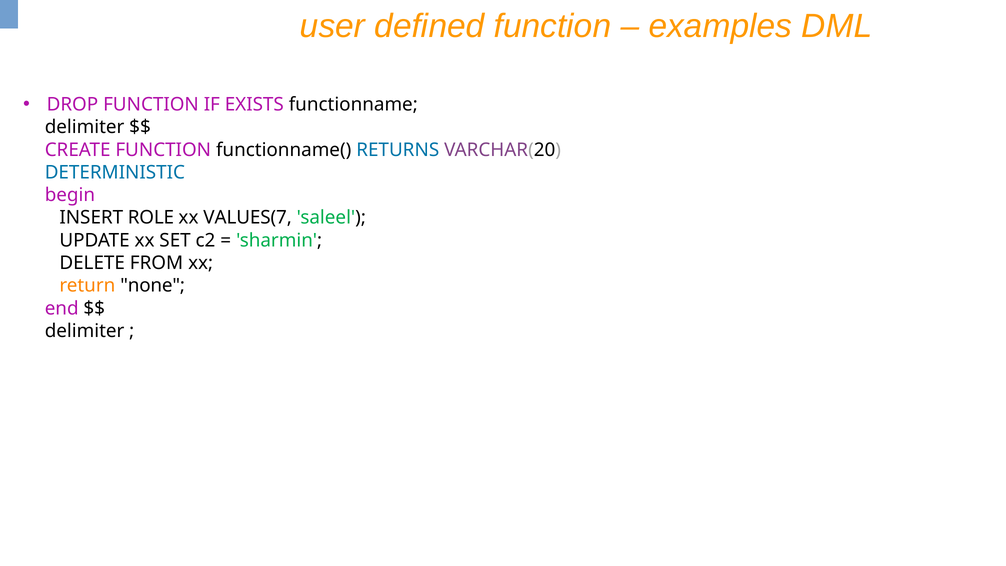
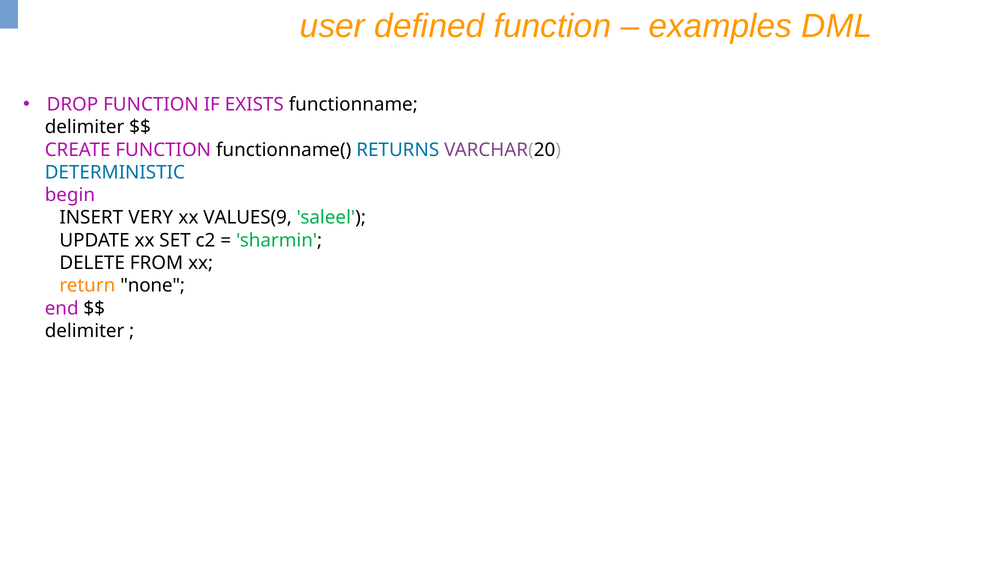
ROLE: ROLE -> VERY
VALUES(7: VALUES(7 -> VALUES(9
